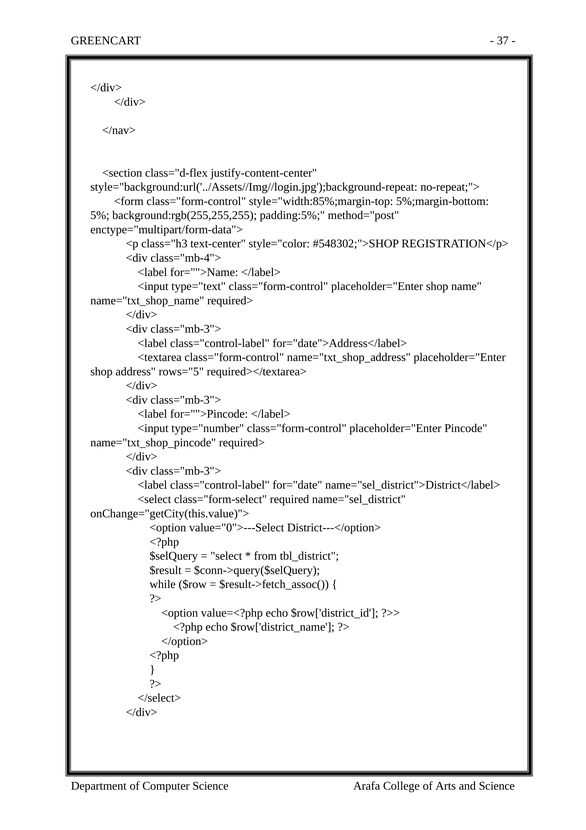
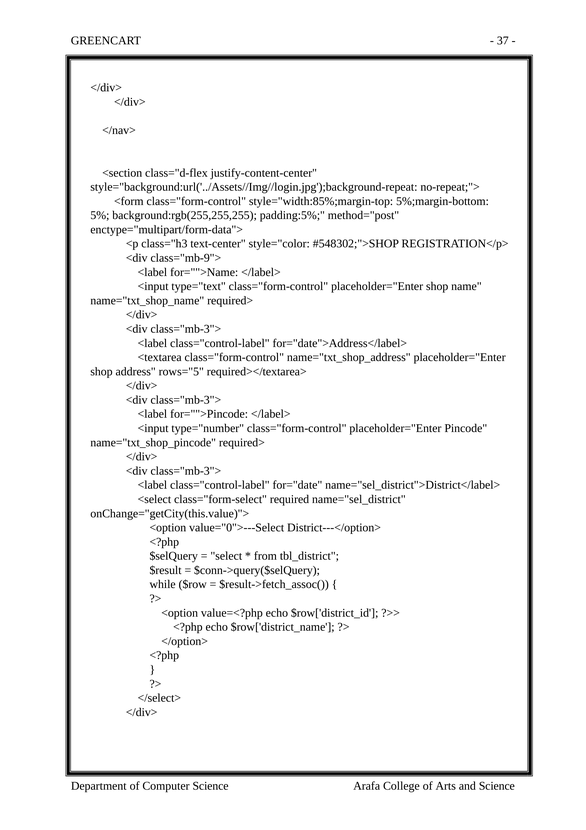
class="mb-4">: class="mb-4"> -> class="mb-9">
